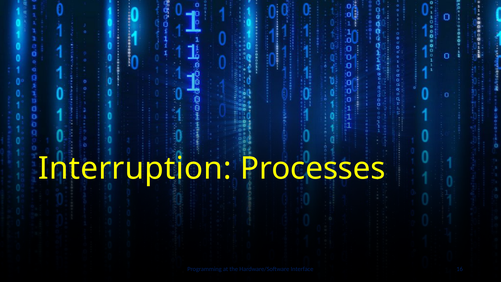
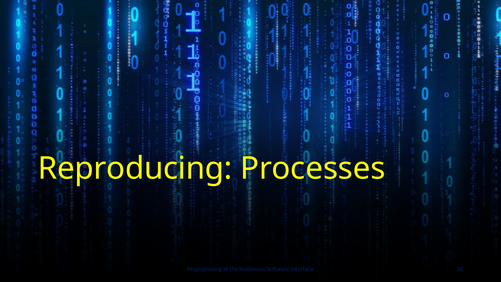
Interruption: Interruption -> Reproducing
